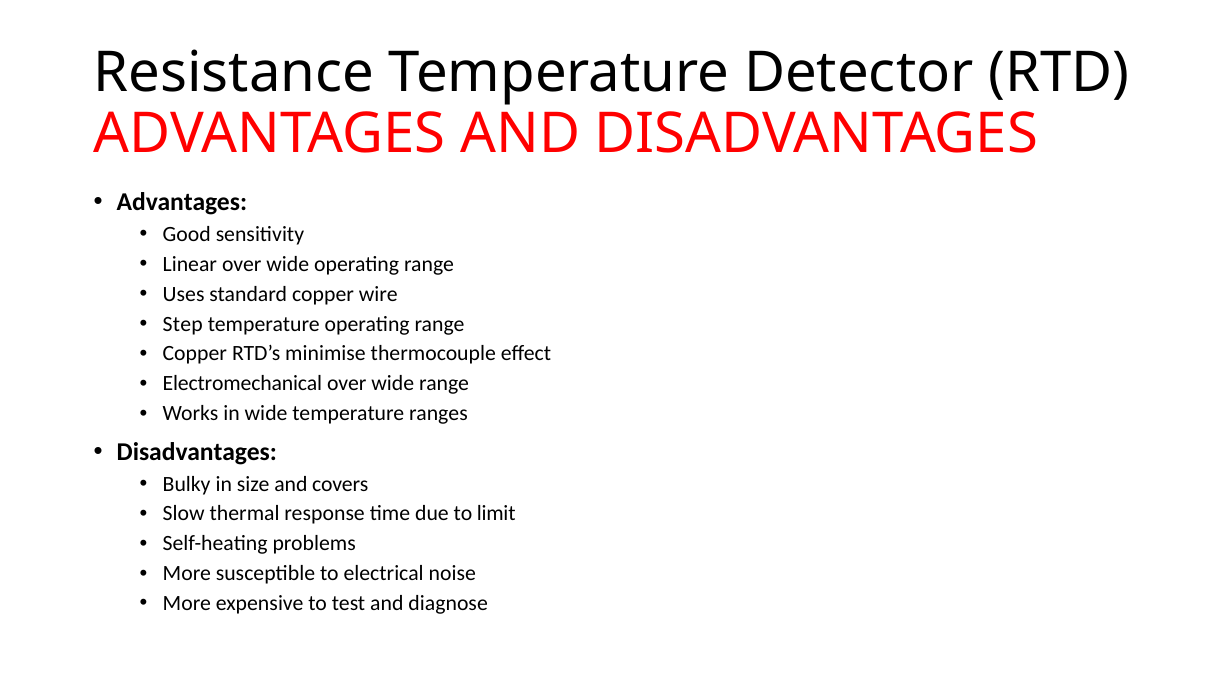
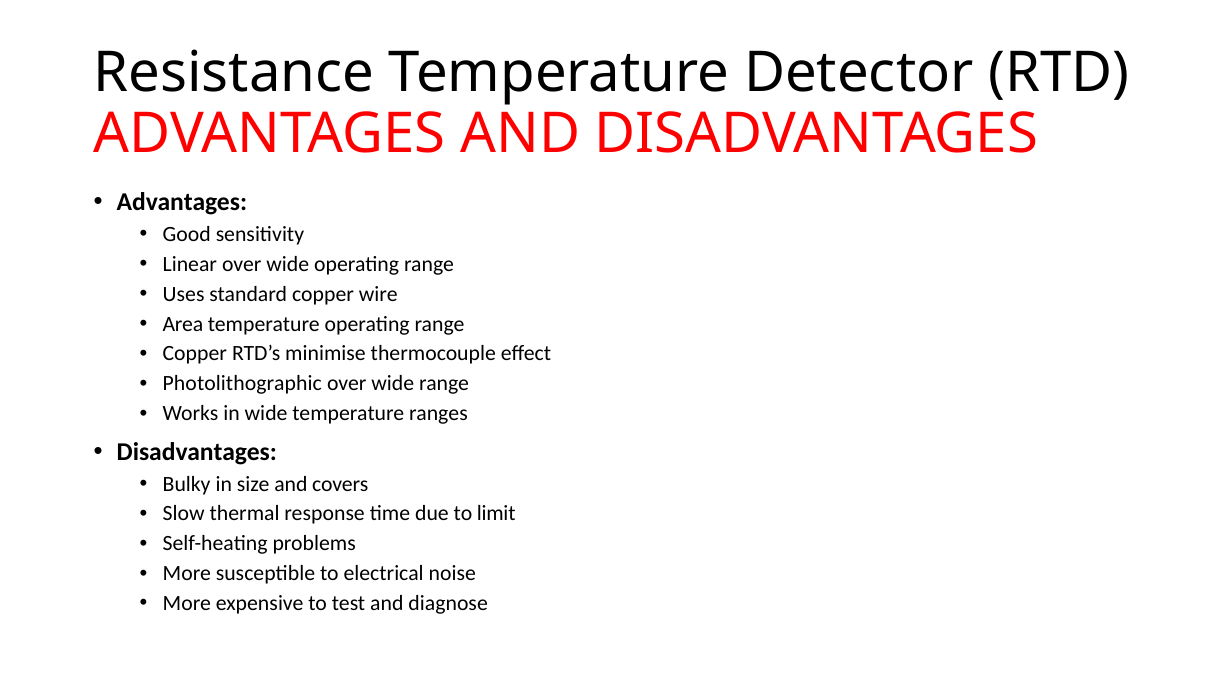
Step: Step -> Area
Electromechanical: Electromechanical -> Photolithographic
